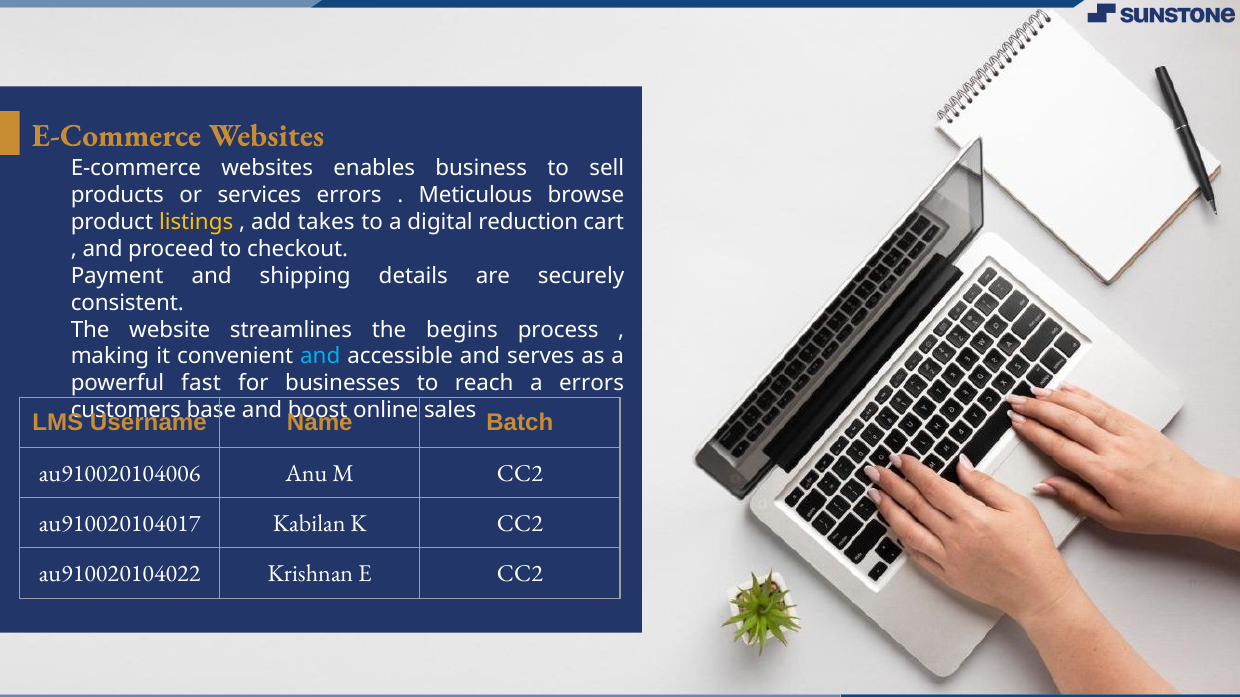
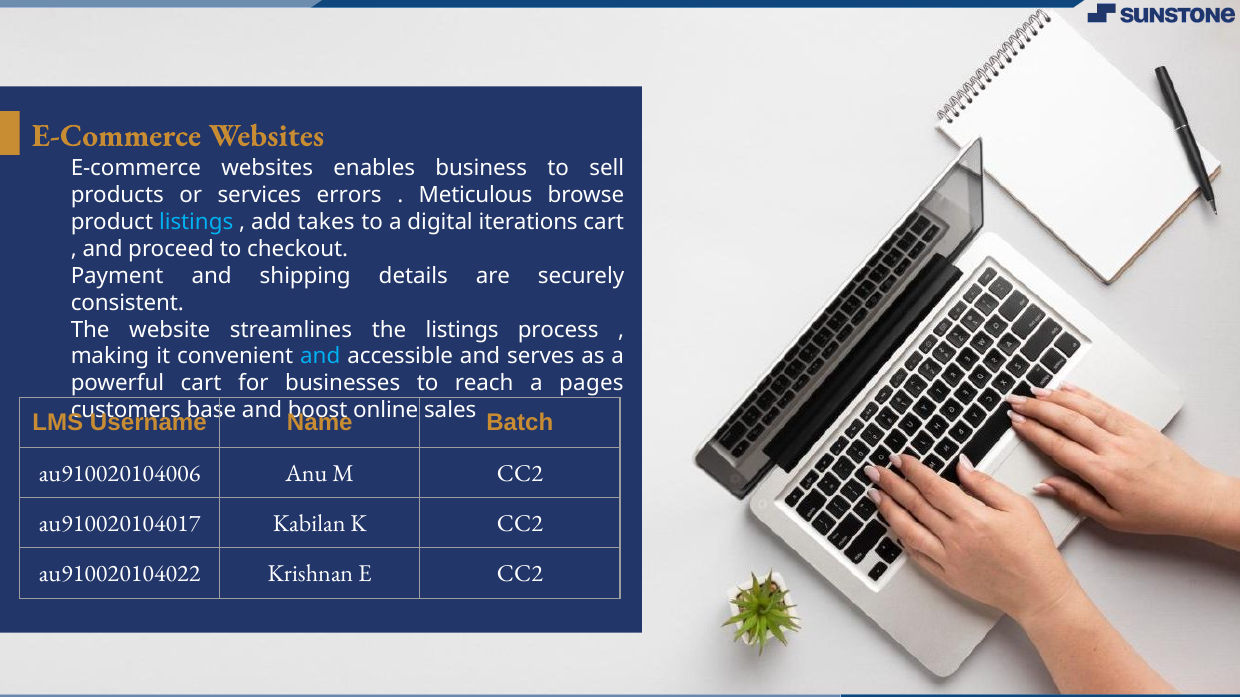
listings at (196, 222) colour: yellow -> light blue
reduction: reduction -> iterations
the begins: begins -> listings
powerful fast: fast -> cart
a errors: errors -> pages
